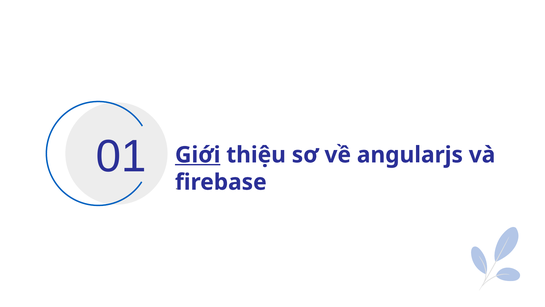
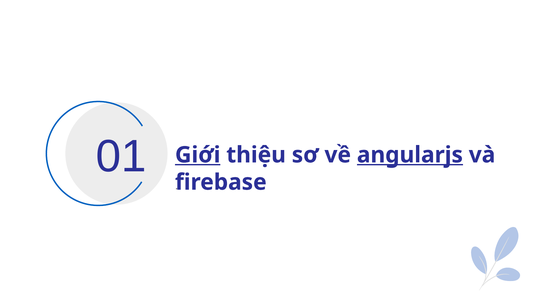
angularjs underline: none -> present
